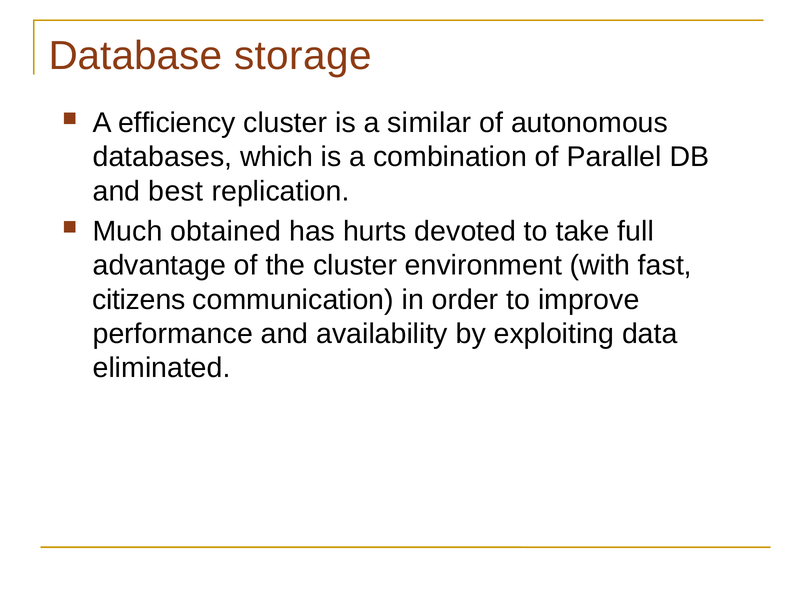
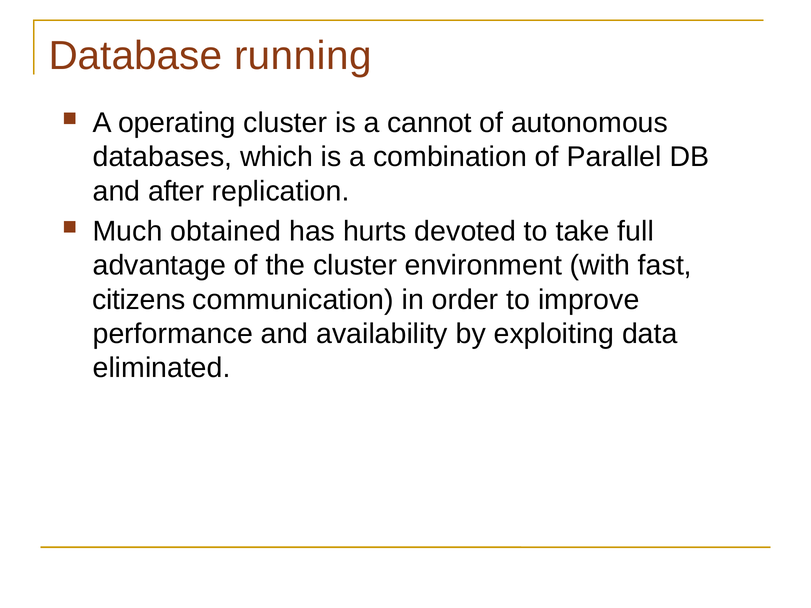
storage: storage -> running
efficiency: efficiency -> operating
similar: similar -> cannot
best: best -> after
